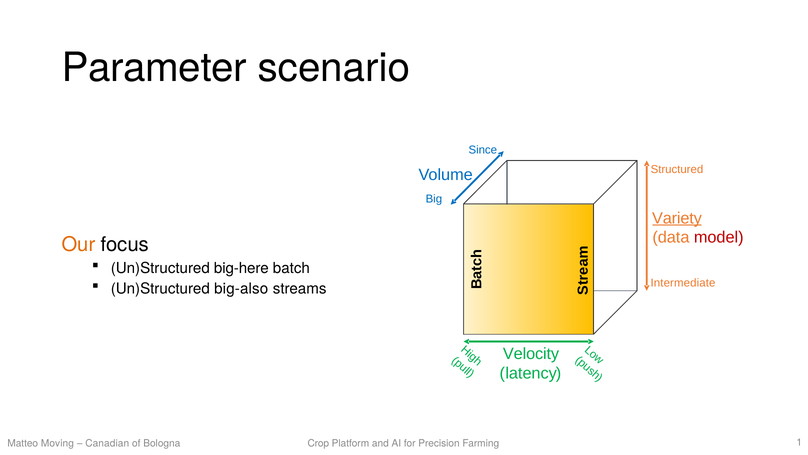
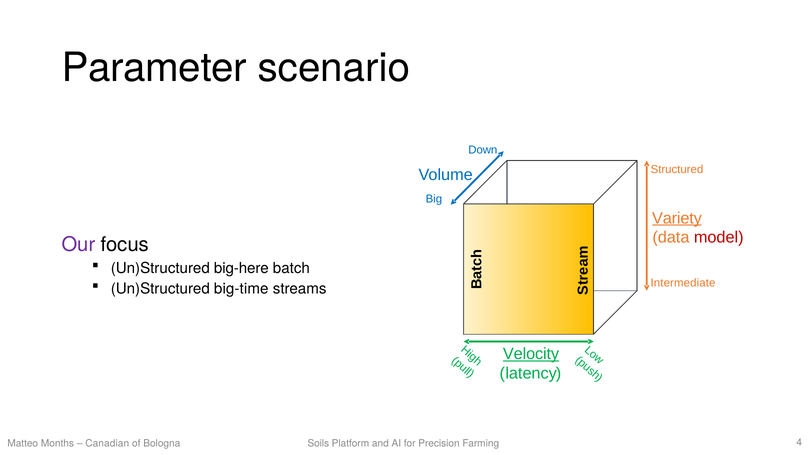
Since: Since -> Down
Our colour: orange -> purple
big-also: big-also -> big-time
Velocity underline: none -> present
Moving: Moving -> Months
Crop: Crop -> Soils
1: 1 -> 4
